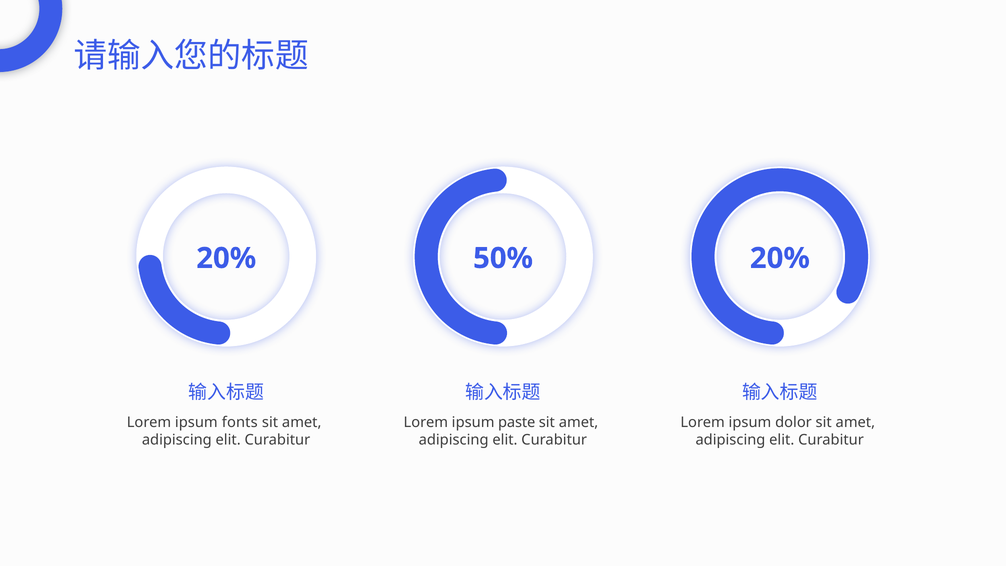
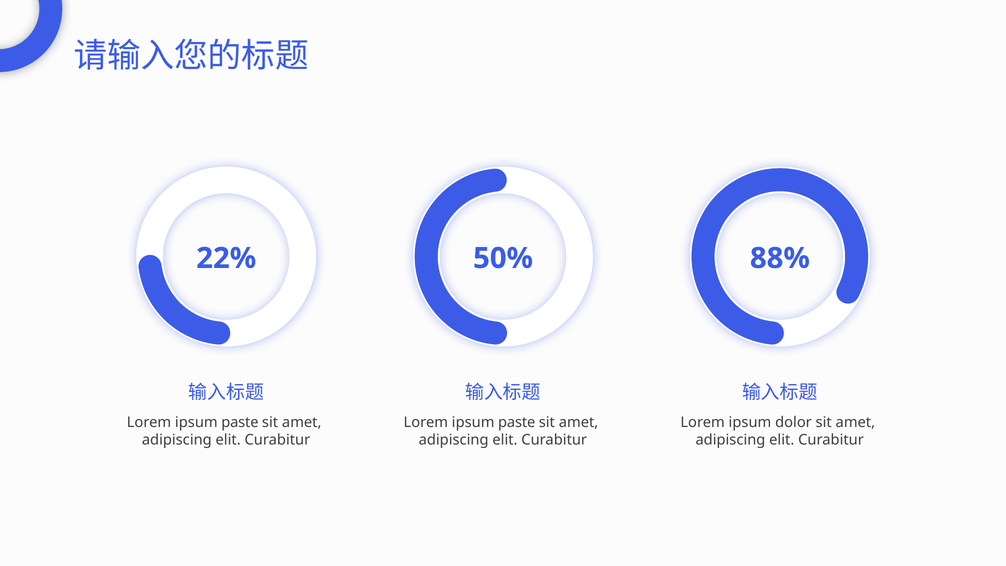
20% at (226, 258): 20% -> 22%
20% at (780, 258): 20% -> 88%
fonts at (240, 422): fonts -> paste
